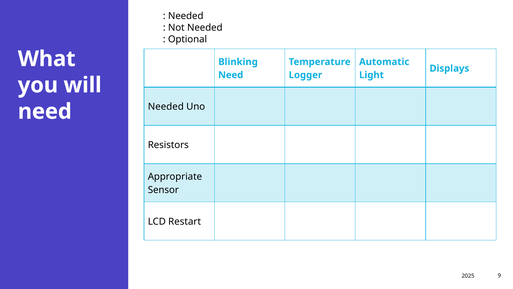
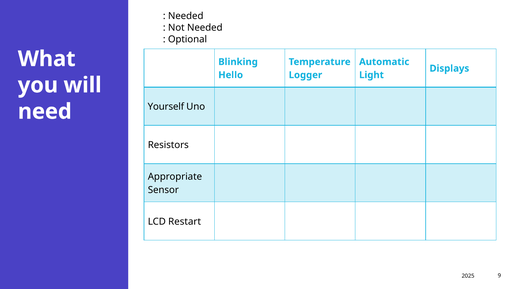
Need at (231, 75): Need -> Hello
Needed at (166, 107): Needed -> Yourself
